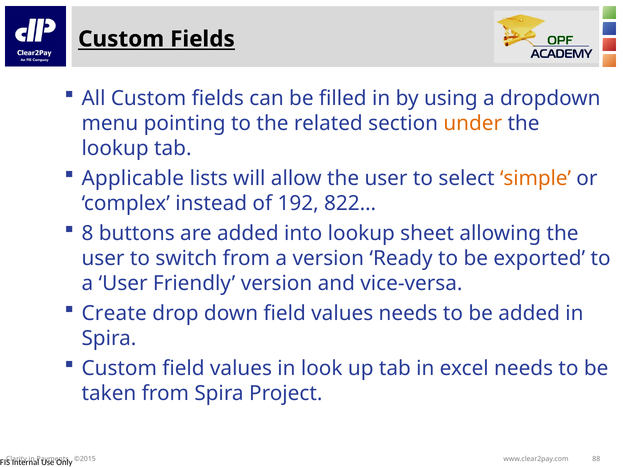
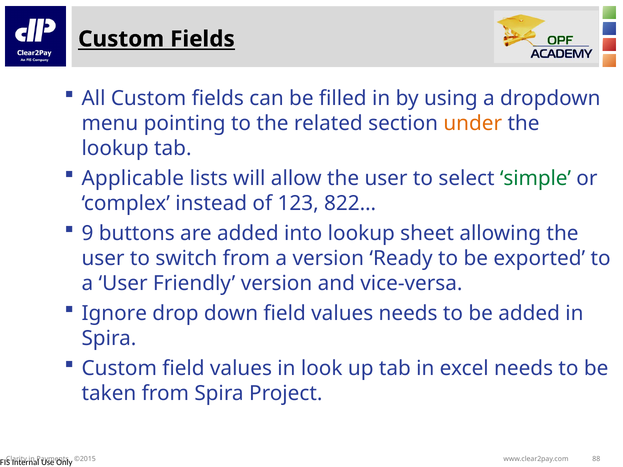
simple colour: orange -> green
192: 192 -> 123
8: 8 -> 9
Create: Create -> Ignore
